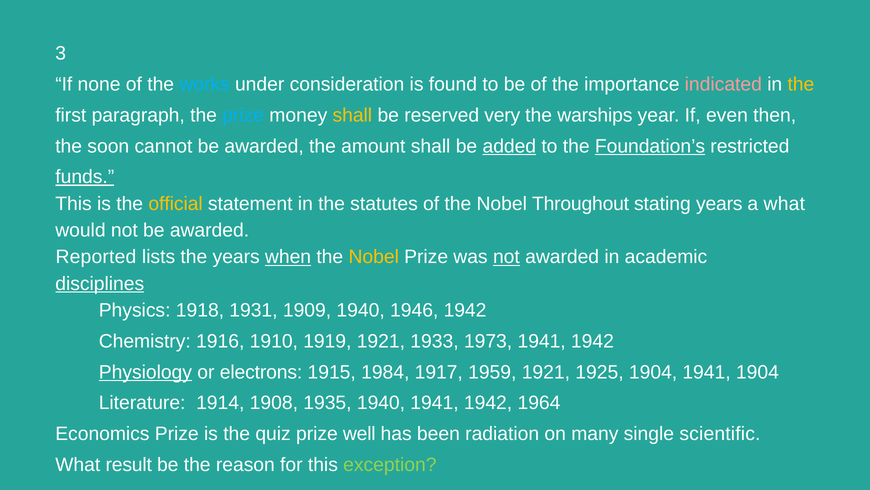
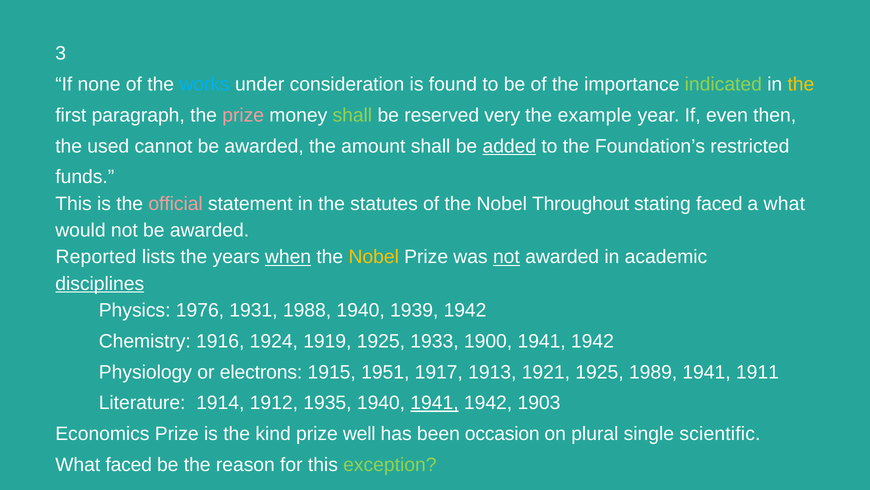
indicated colour: pink -> light green
prize at (243, 115) colour: light blue -> pink
shall at (352, 115) colour: yellow -> light green
warships: warships -> example
soon: soon -> used
Foundation’s underline: present -> none
funds underline: present -> none
official colour: yellow -> pink
stating years: years -> faced
1918: 1918 -> 1976
1909: 1909 -> 1988
1946: 1946 -> 1939
1910: 1910 -> 1924
1919 1921: 1921 -> 1925
1973: 1973 -> 1900
Physiology underline: present -> none
1984: 1984 -> 1951
1959: 1959 -> 1913
1925 1904: 1904 -> 1989
1941 1904: 1904 -> 1911
1908: 1908 -> 1912
1941 at (434, 402) underline: none -> present
1964: 1964 -> 1903
quiz: quiz -> kind
radiation: radiation -> occasion
many: many -> plural
What result: result -> faced
